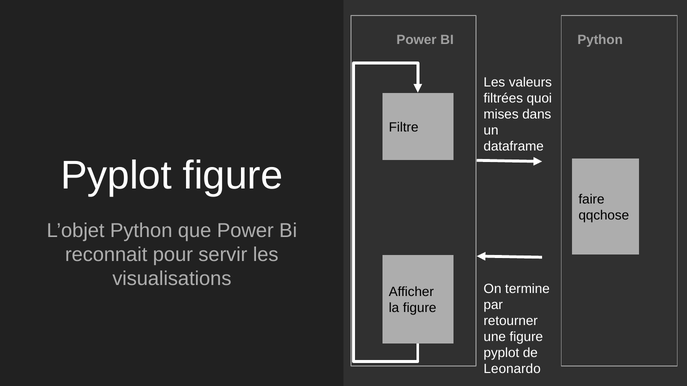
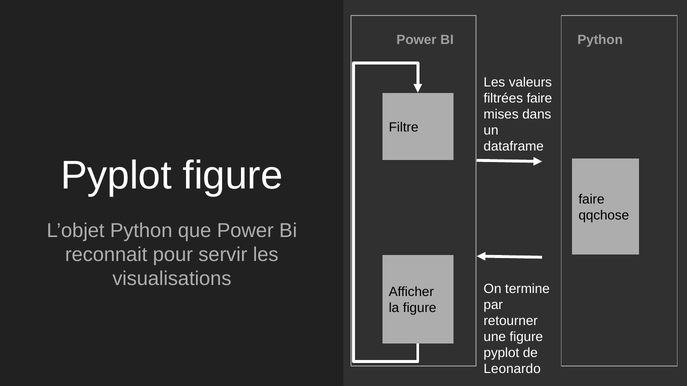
filtrées quoi: quoi -> faire
